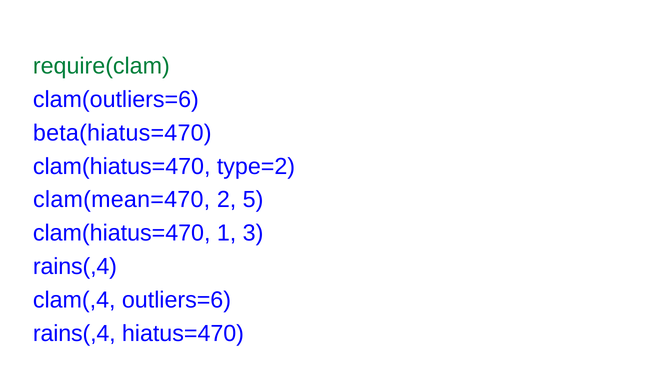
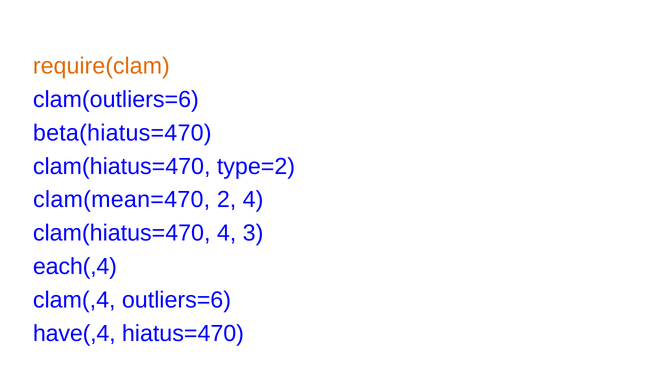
require(clam colour: green -> orange
2 5: 5 -> 4
clam(hiatus=470 1: 1 -> 4
rains(,4 at (75, 267): rains(,4 -> each(,4
rains(,4 at (74, 334): rains(,4 -> have(,4
